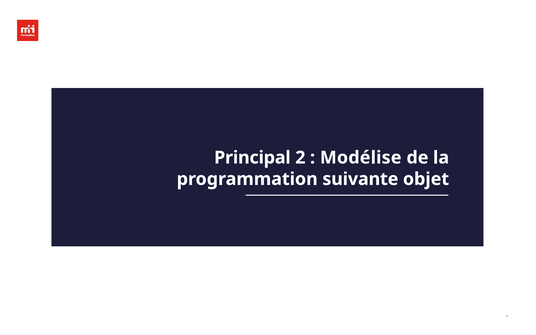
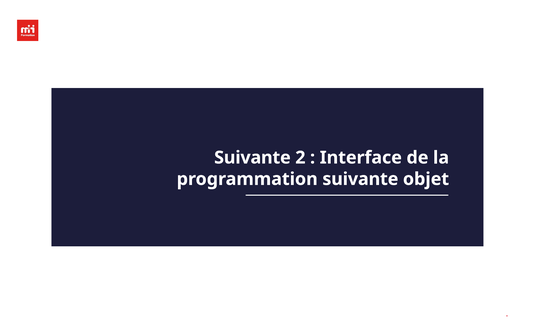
Principal at (252, 158): Principal -> Suivante
Modélise: Modélise -> Interface
